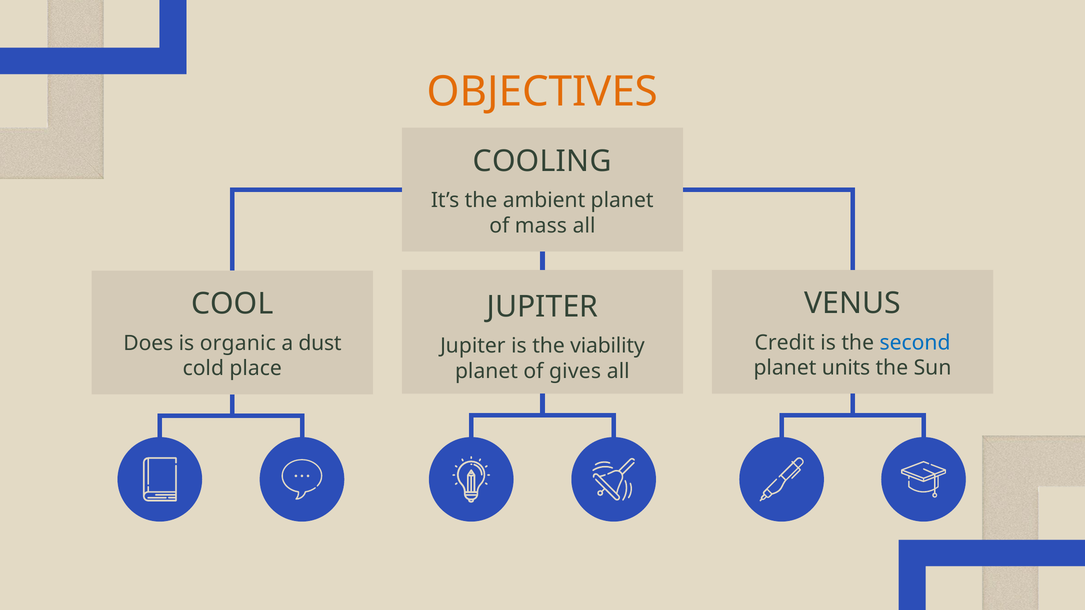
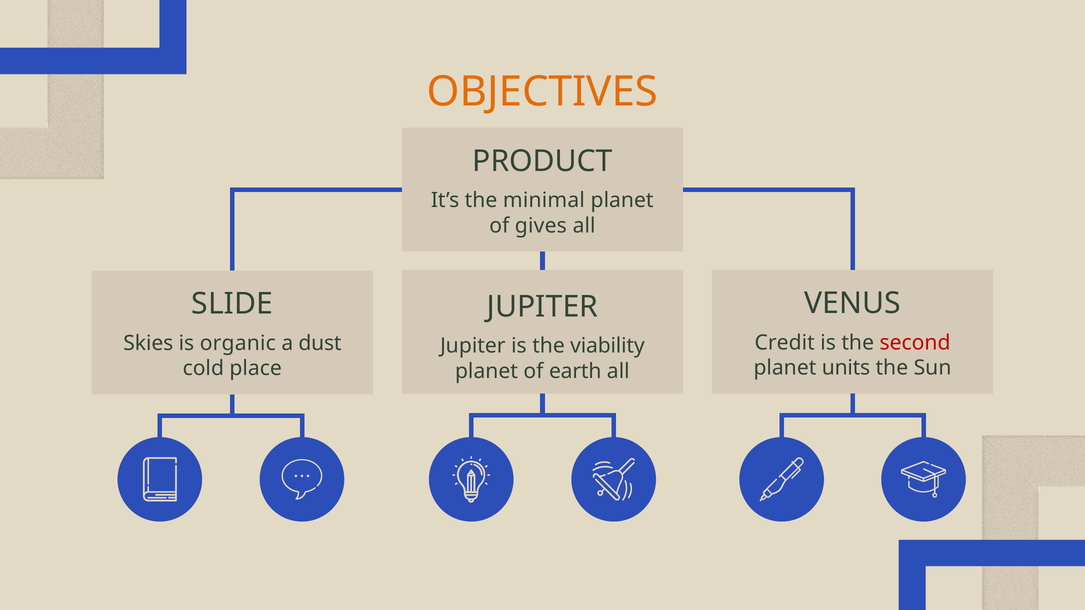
COOLING: COOLING -> PRODUCT
ambient: ambient -> minimal
mass: mass -> gives
COOL: COOL -> SLIDE
second colour: blue -> red
Does: Does -> Skies
gives: gives -> earth
